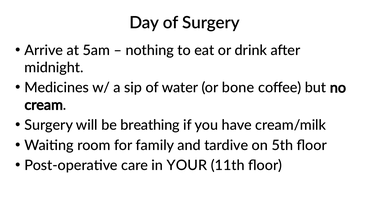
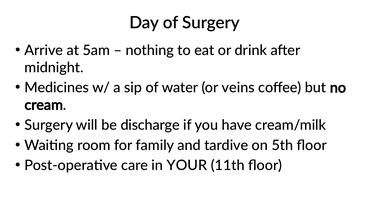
bone: bone -> veins
breathing: breathing -> discharge
